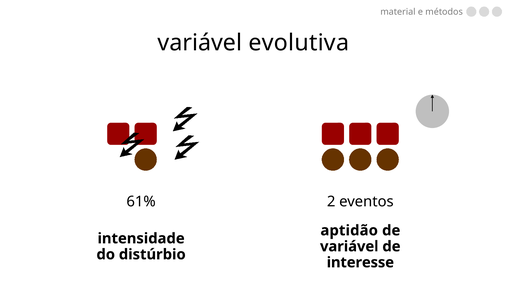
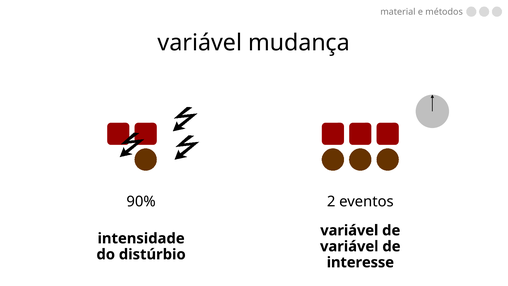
evolutiva: evolutiva -> mudança
61%: 61% -> 90%
aptidão at (349, 230): aptidão -> variável
